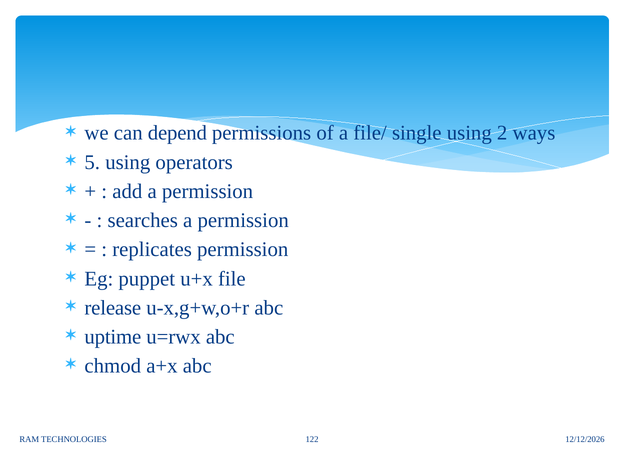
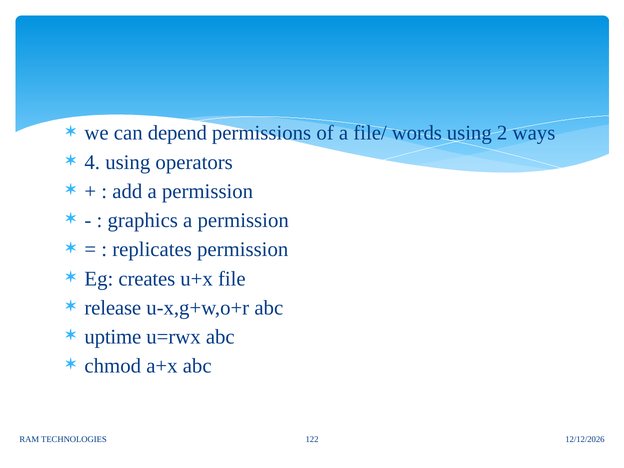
single: single -> words
5: 5 -> 4
searches: searches -> graphics
puppet: puppet -> creates
